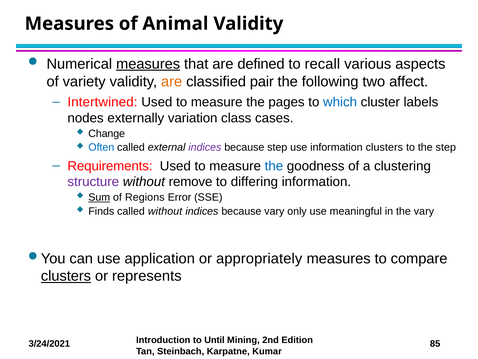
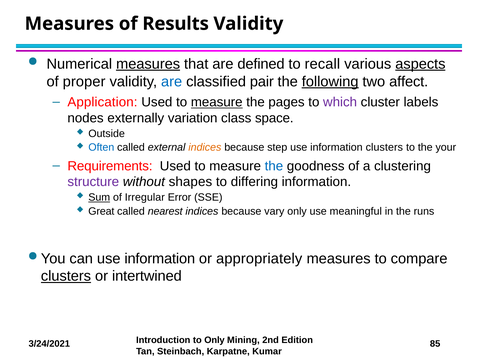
Animal: Animal -> Results
aspects underline: none -> present
variety: variety -> proper
are at (172, 81) colour: orange -> blue
following underline: none -> present
Intertwined: Intertwined -> Application
measure at (217, 102) underline: none -> present
which colour: blue -> purple
cases: cases -> space
Change: Change -> Outside
indices at (205, 147) colour: purple -> orange
the step: step -> your
remove: remove -> shapes
Regions: Regions -> Irregular
Finds: Finds -> Great
called without: without -> nearest
the vary: vary -> runs
can use application: application -> information
represents: represents -> intertwined
to Until: Until -> Only
